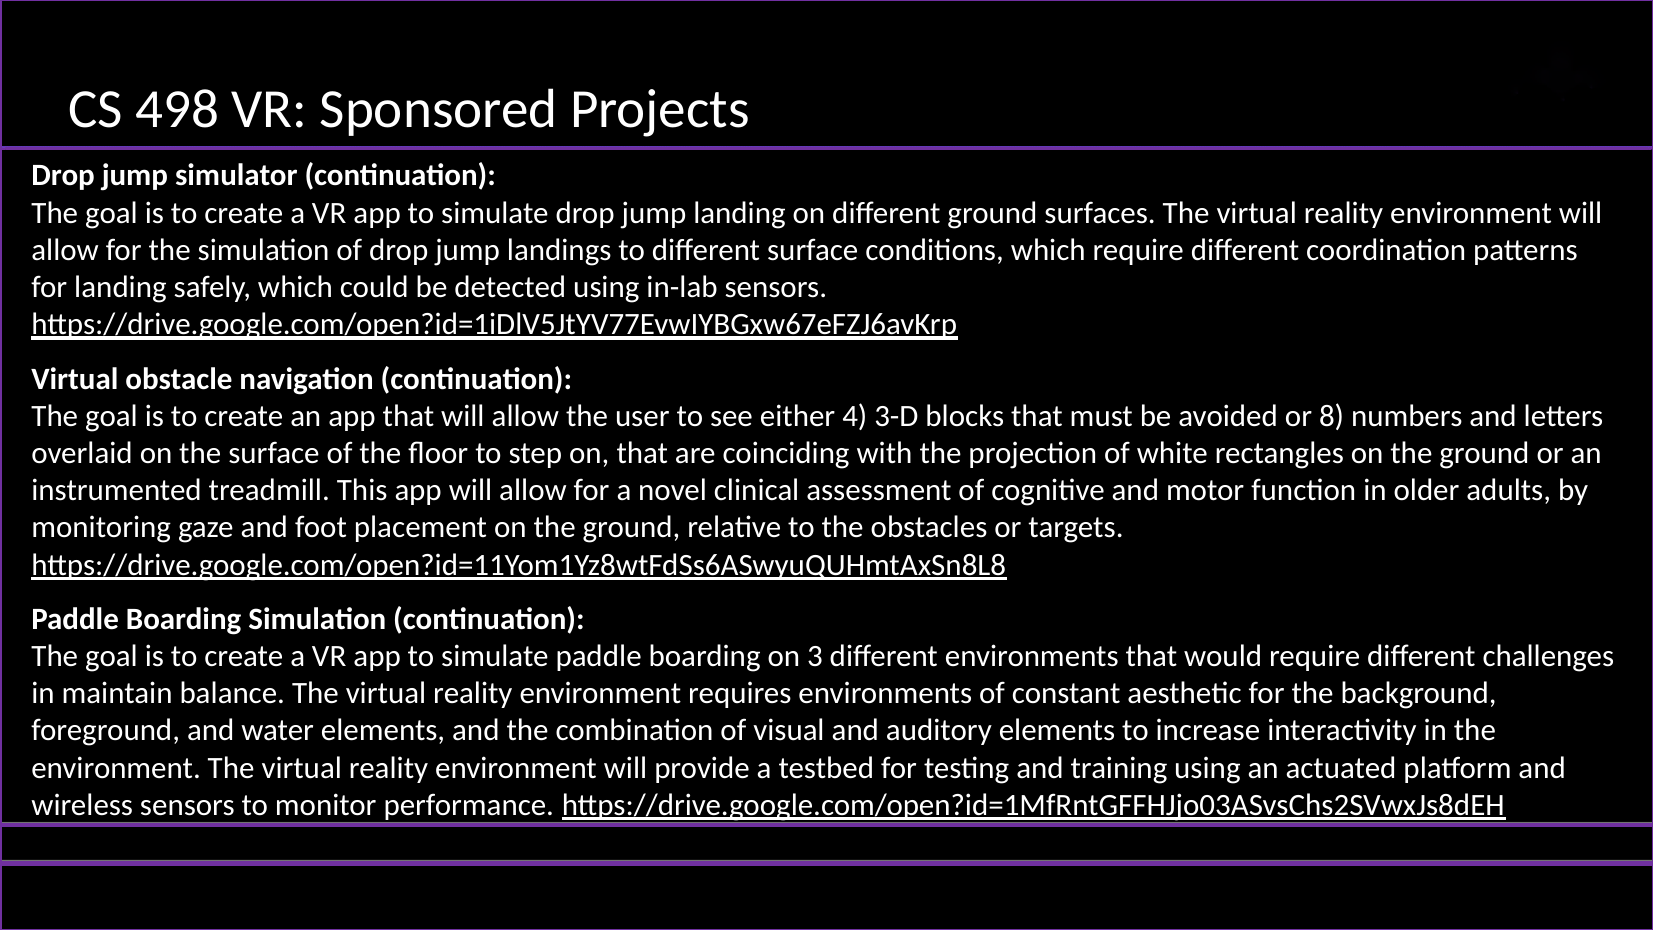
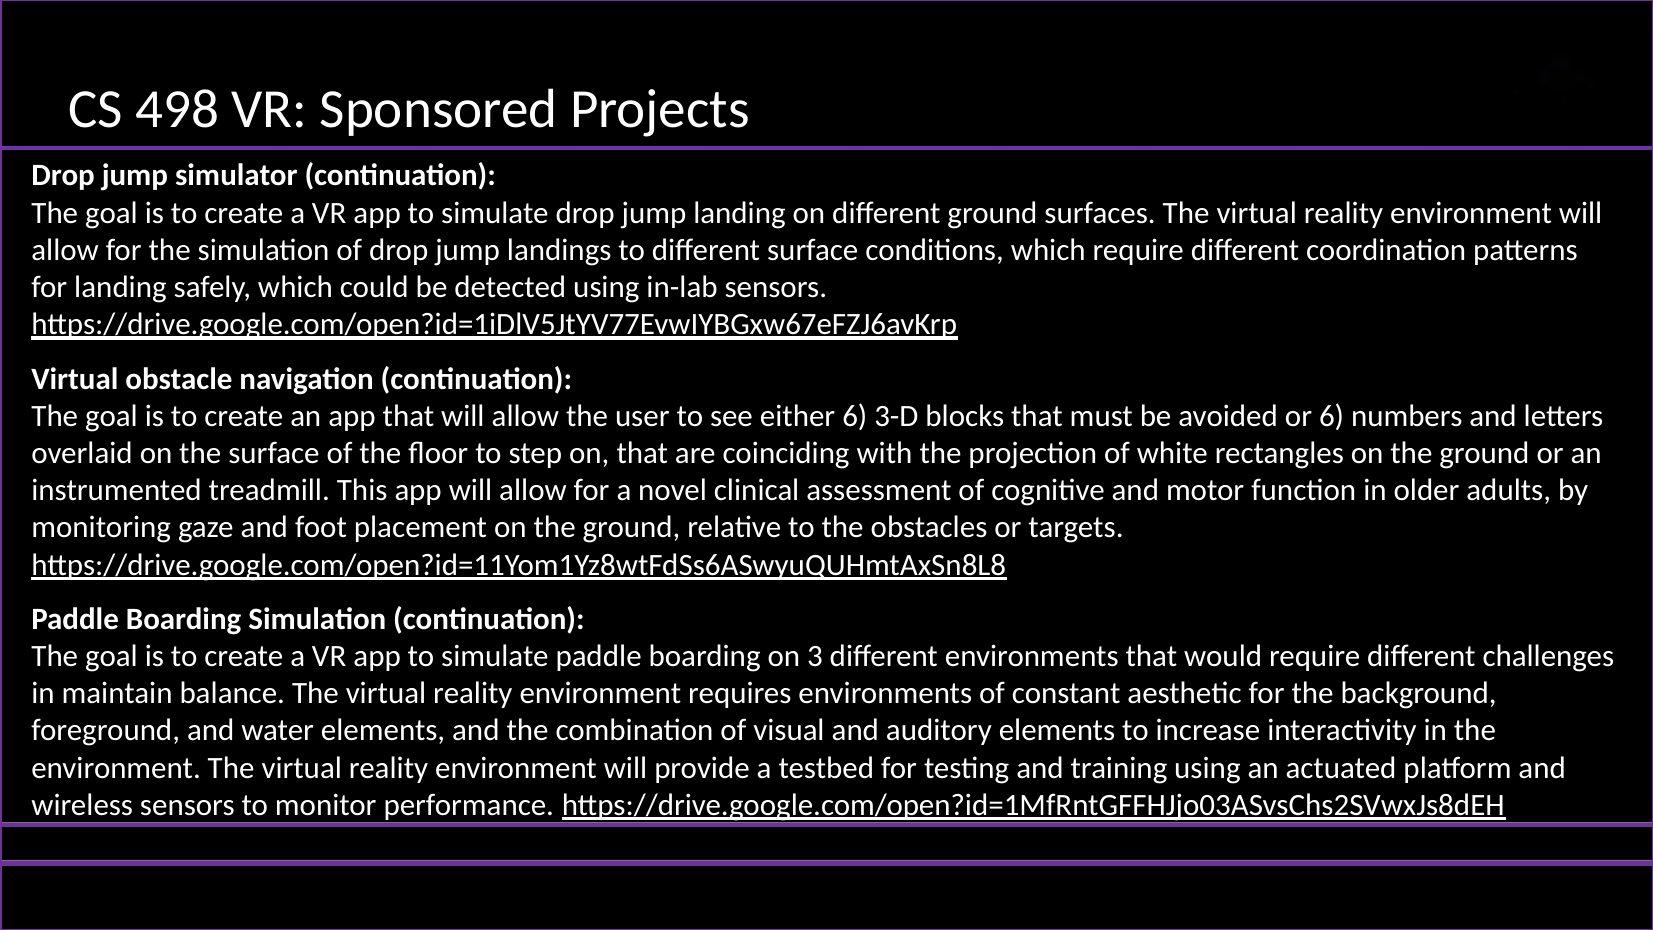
either 4: 4 -> 6
or 8: 8 -> 6
